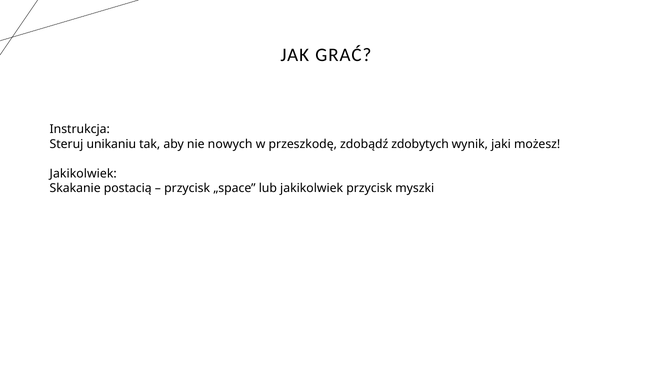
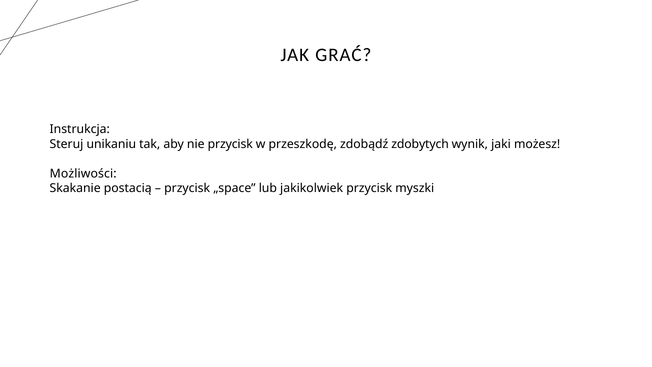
nie nowych: nowych -> przycisk
Jakikolwiek at (83, 173): Jakikolwiek -> Możliwości
